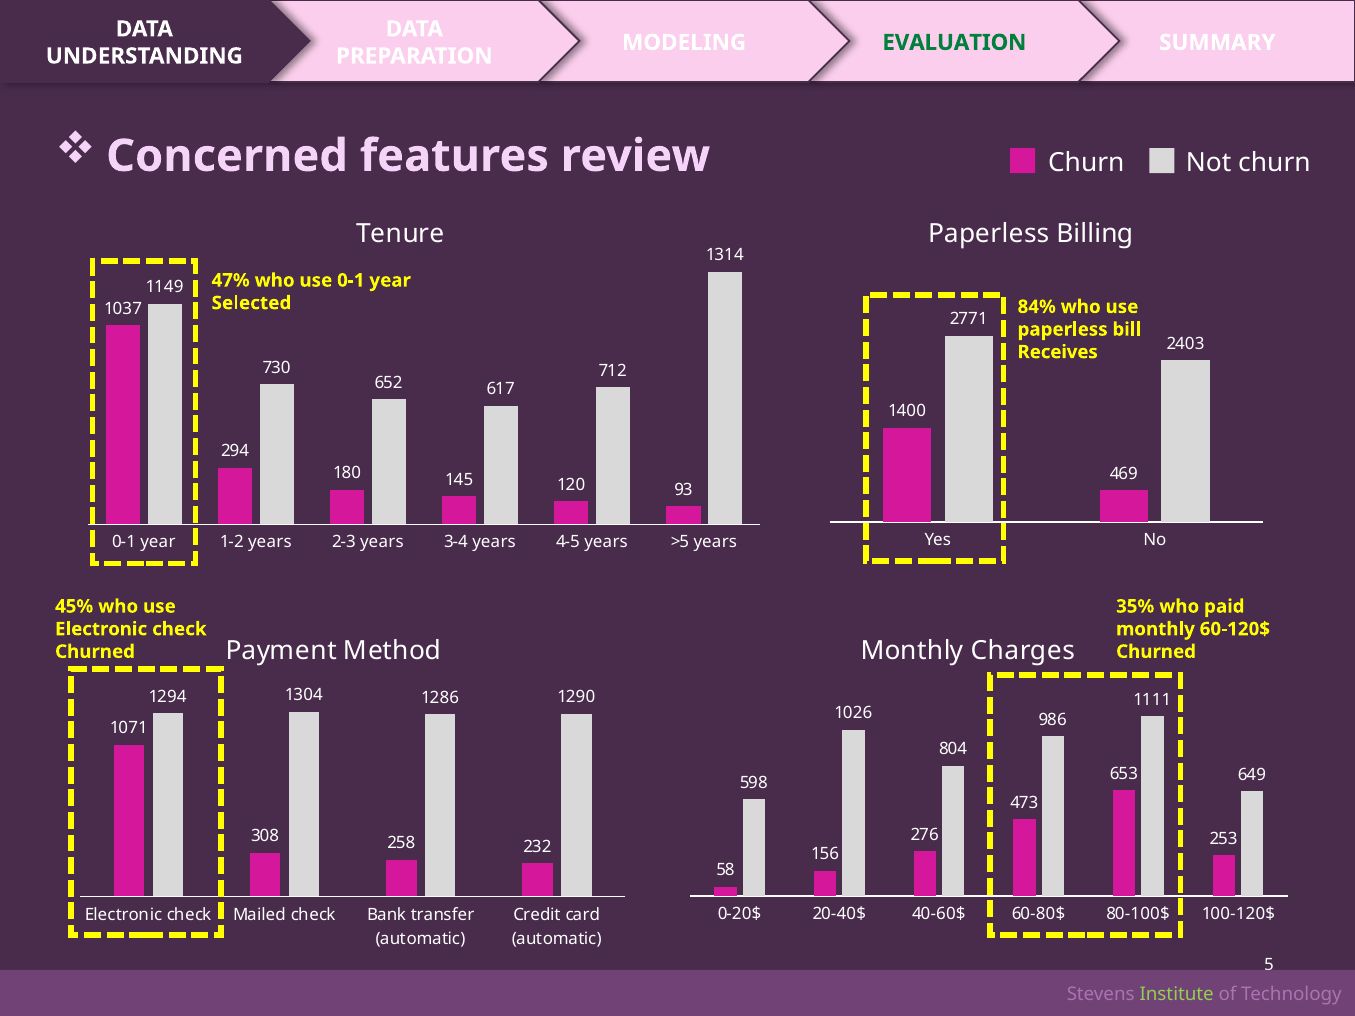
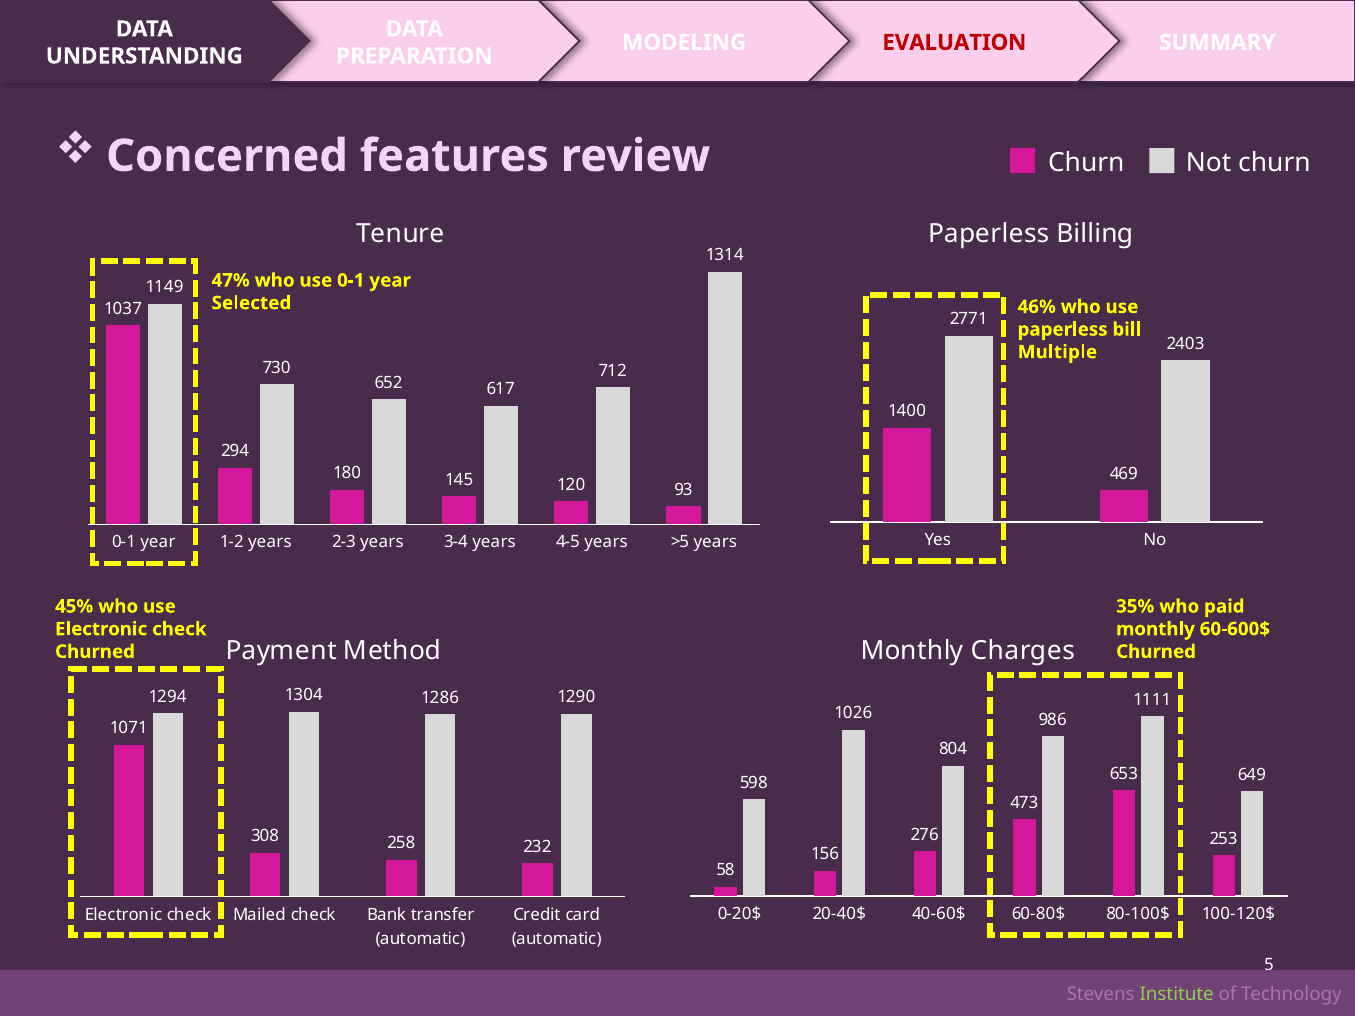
EVALUATION colour: green -> red
84%: 84% -> 46%
Receives: Receives -> Multiple
60-120$: 60-120$ -> 60-600$
